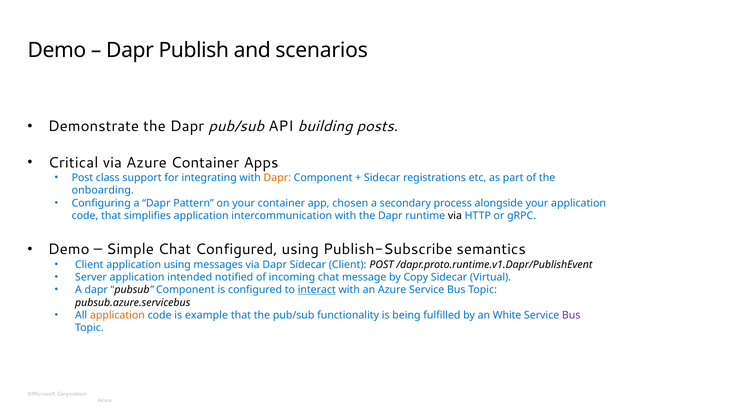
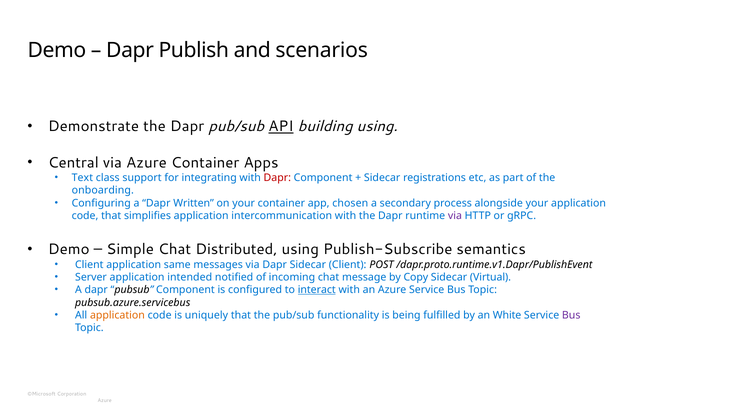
API underline: none -> present
building posts: posts -> using
Critical: Critical -> Central
Post at (82, 178): Post -> Text
Dapr at (277, 178) colour: orange -> red
Pattern: Pattern -> Written
via at (455, 216) colour: black -> purple
Chat Configured: Configured -> Distributed
application using: using -> same
example: example -> uniquely
